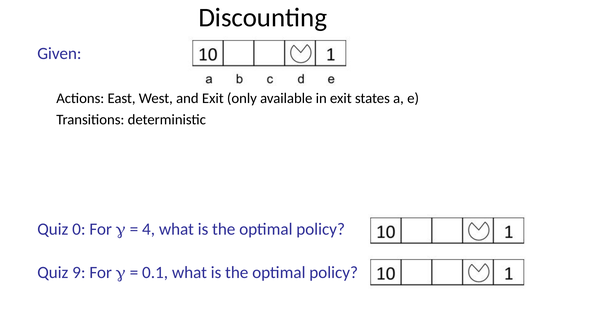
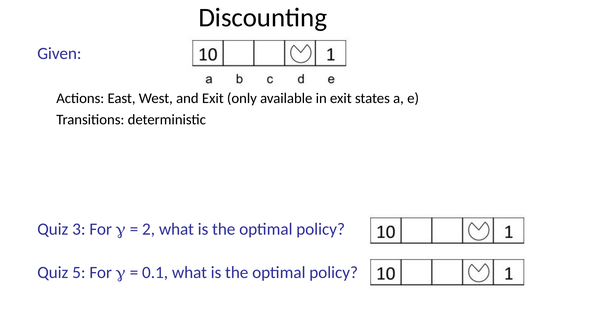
0: 0 -> 3
4: 4 -> 2
9: 9 -> 5
